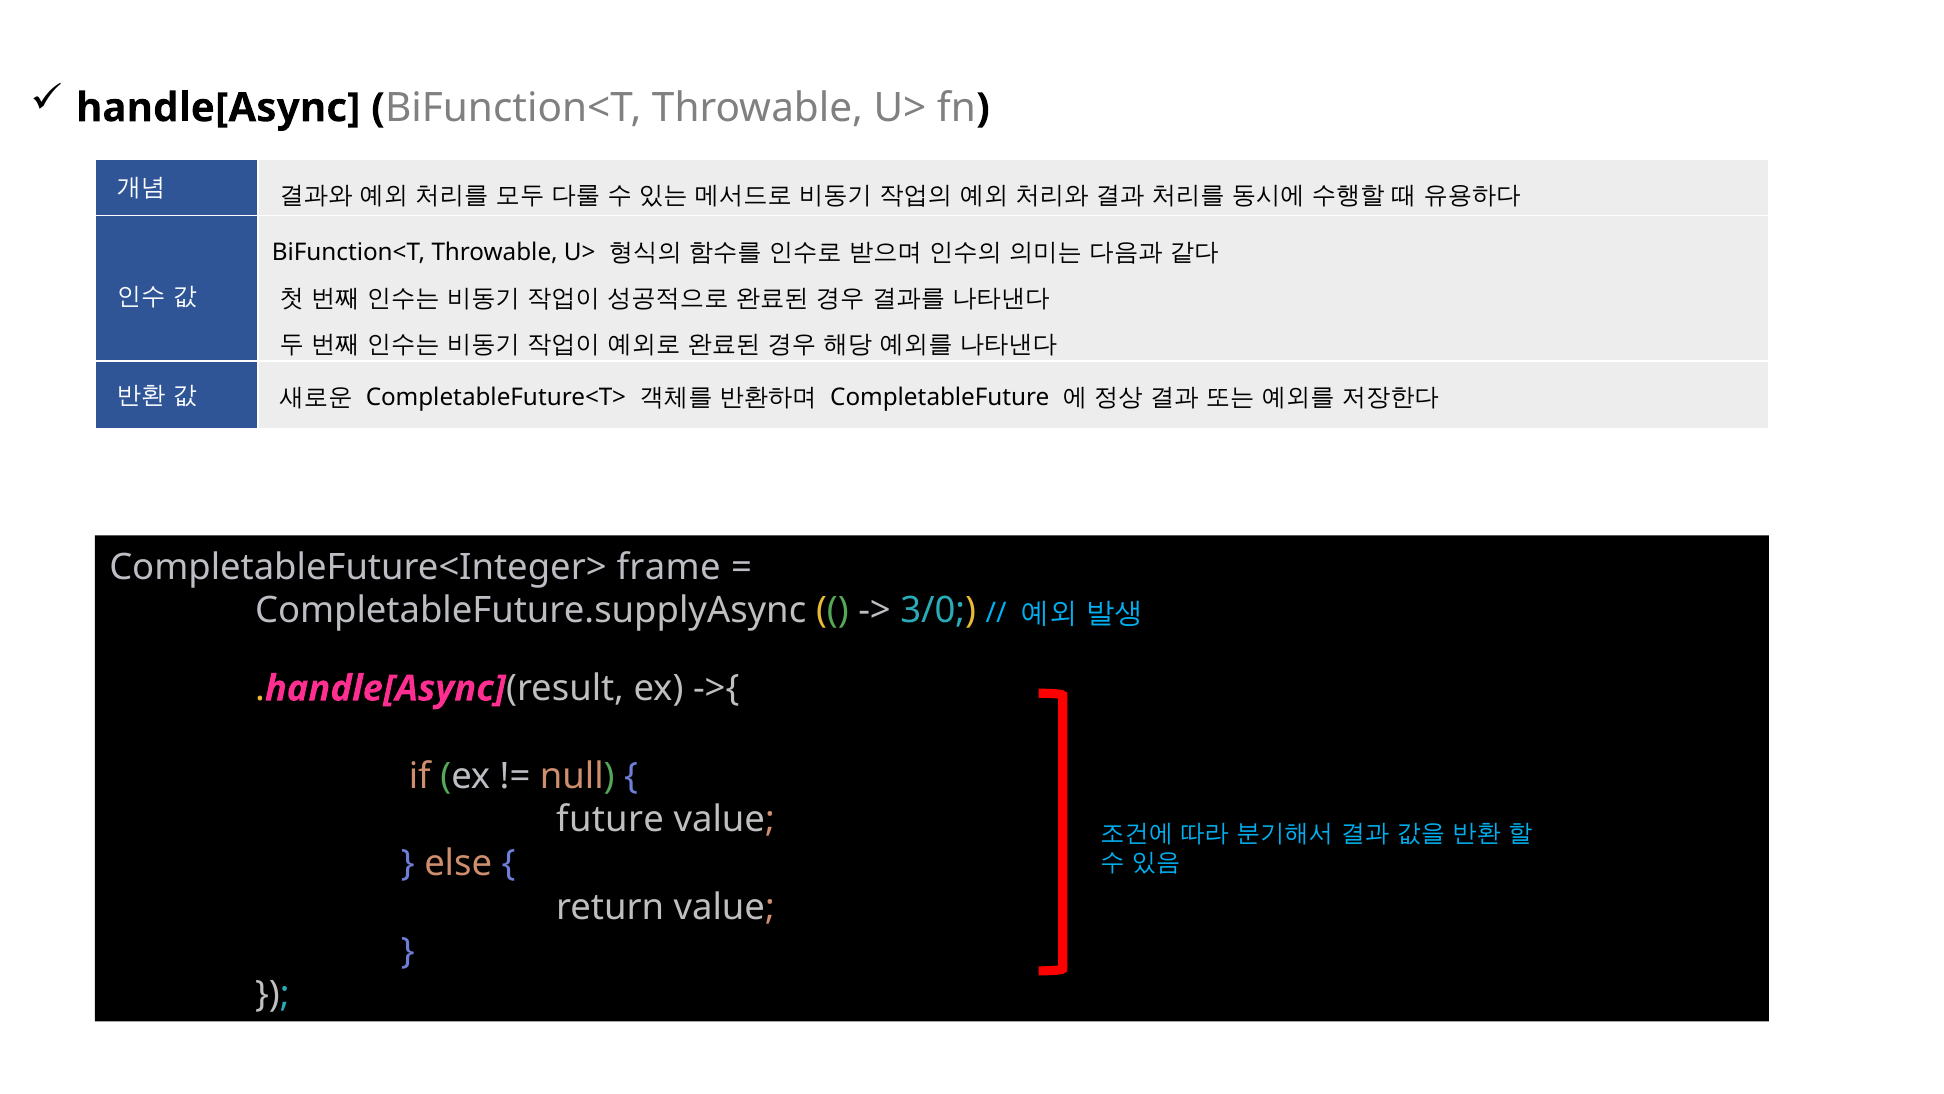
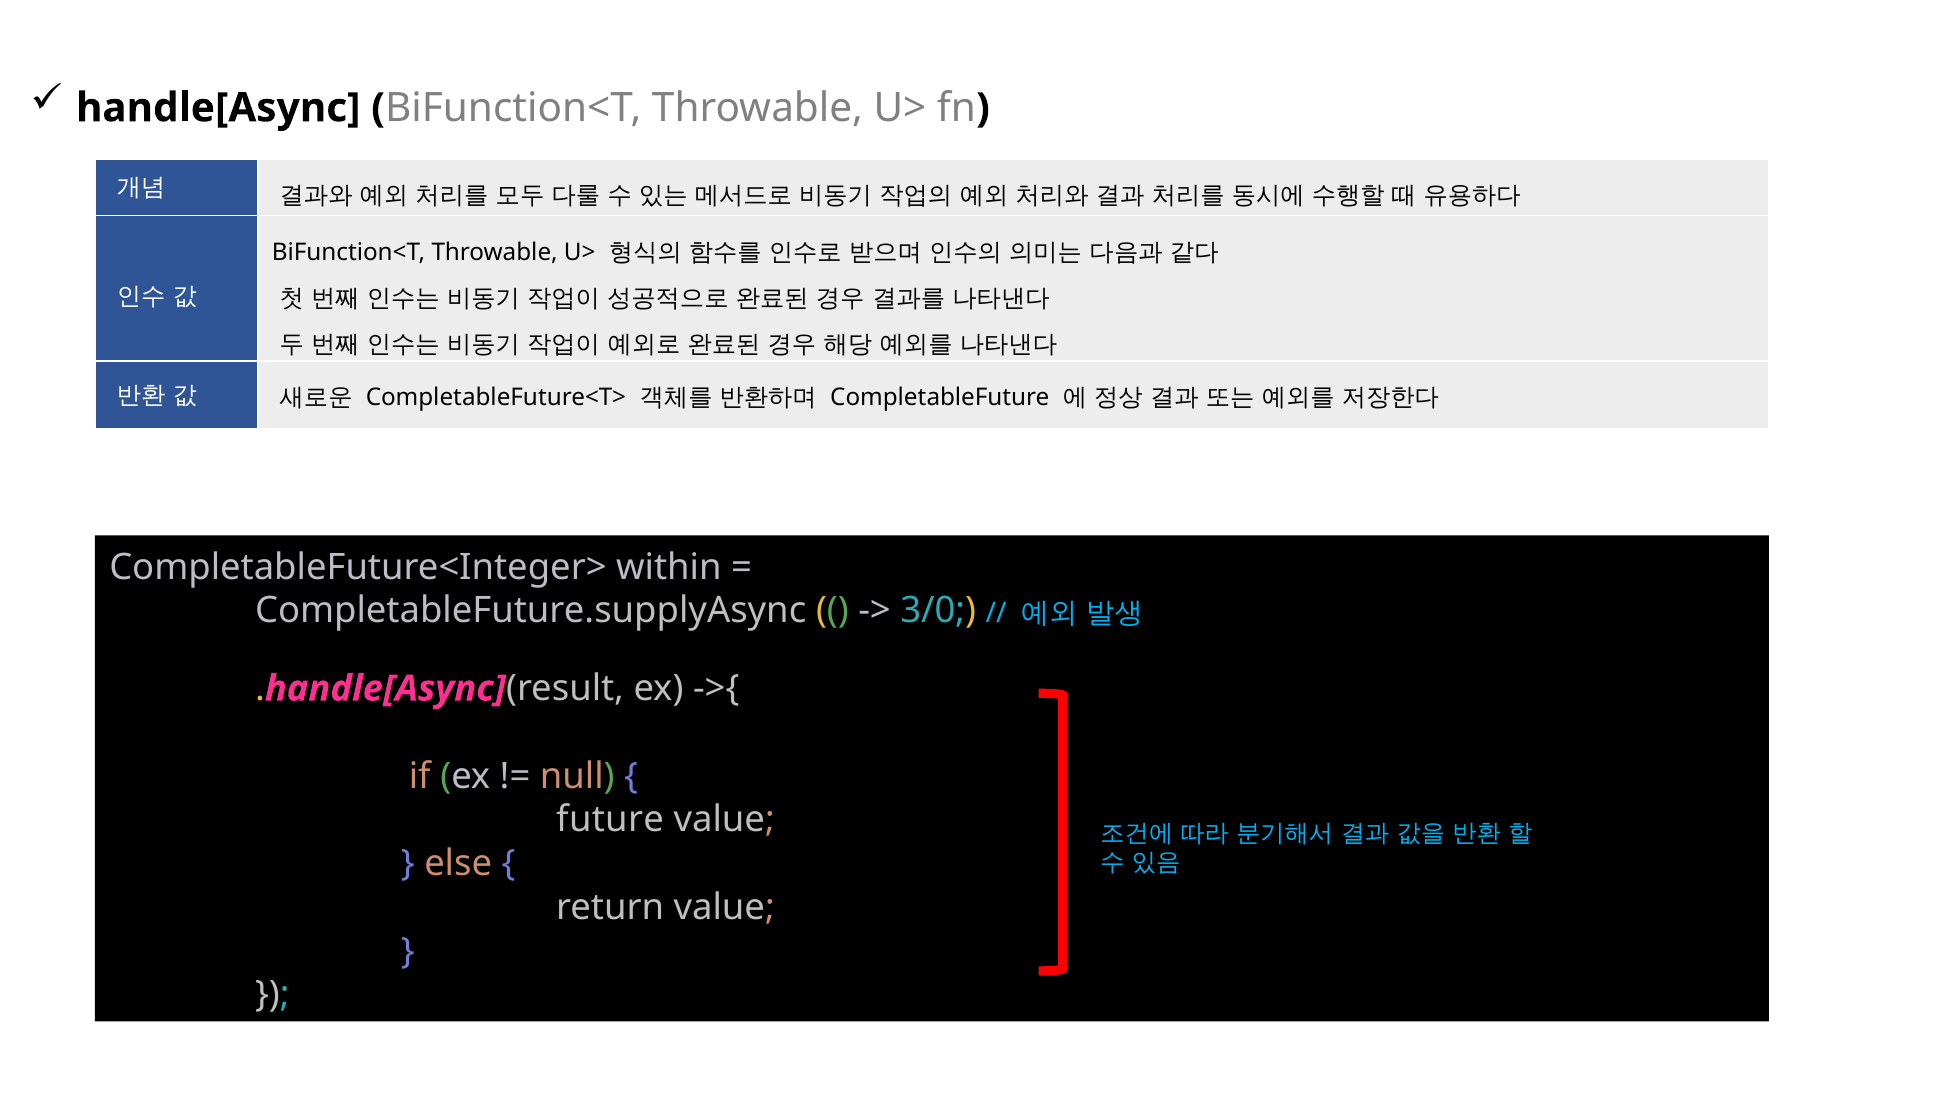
frame: frame -> within
